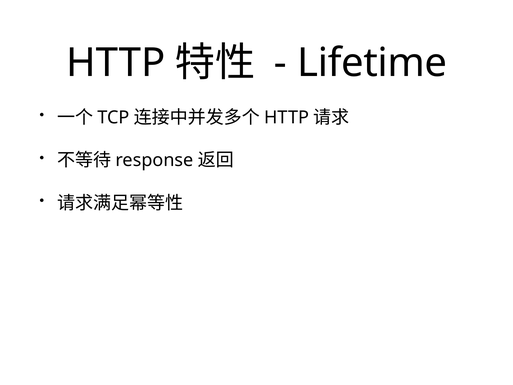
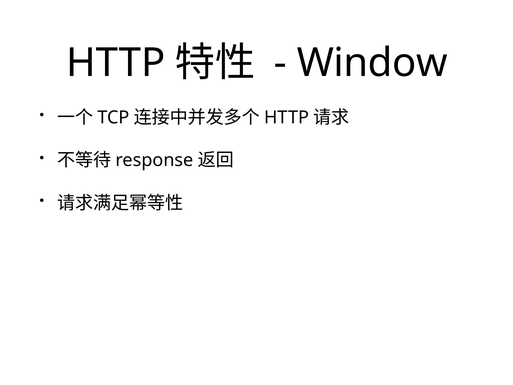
Lifetime: Lifetime -> Window
